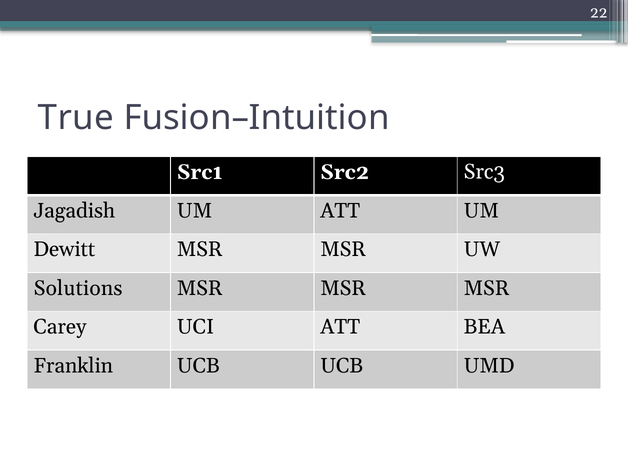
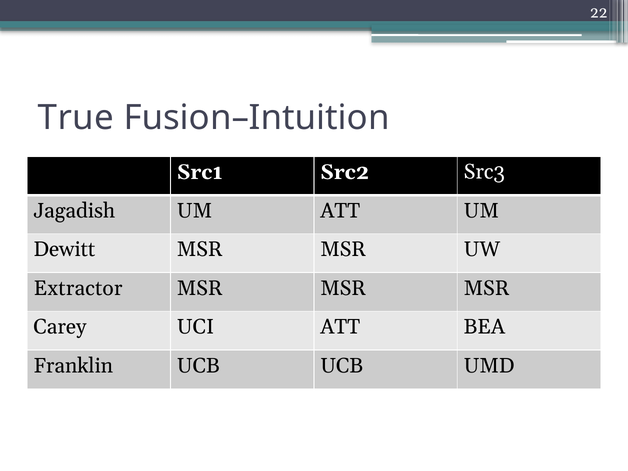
Solutions: Solutions -> Extractor
